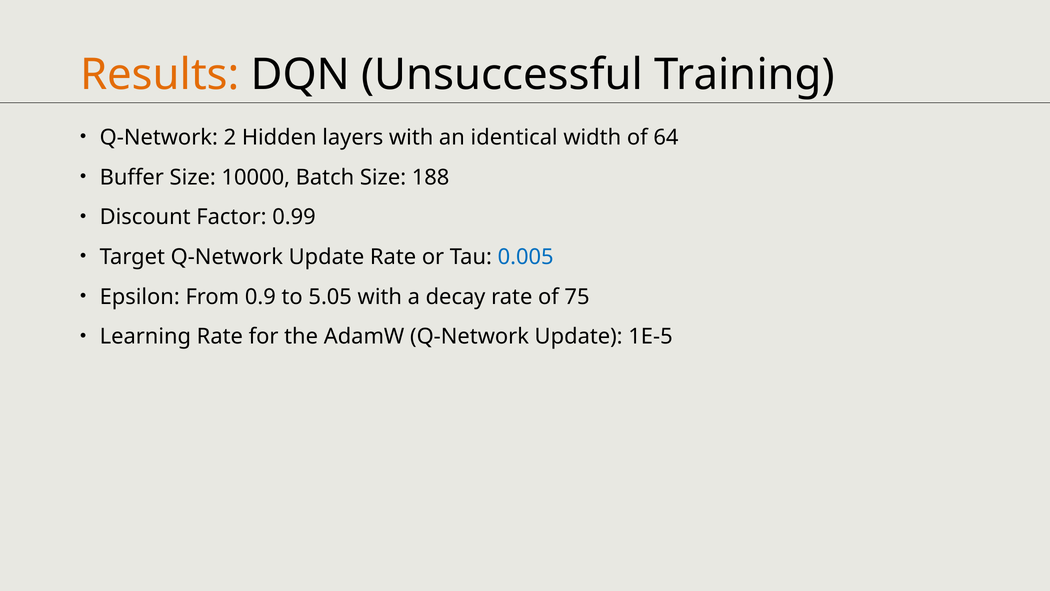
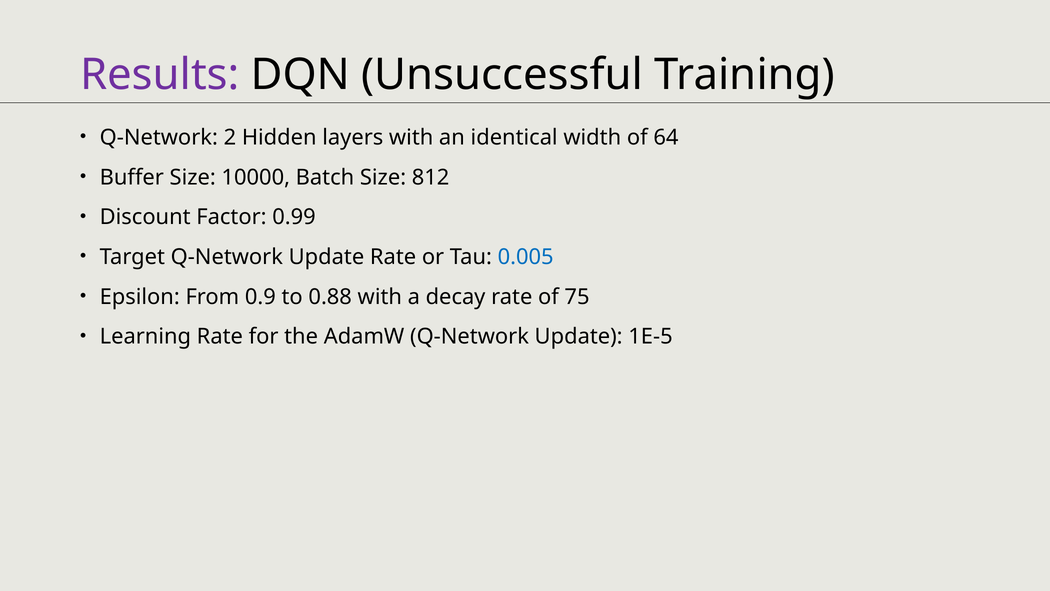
Results colour: orange -> purple
188: 188 -> 812
5.05: 5.05 -> 0.88
